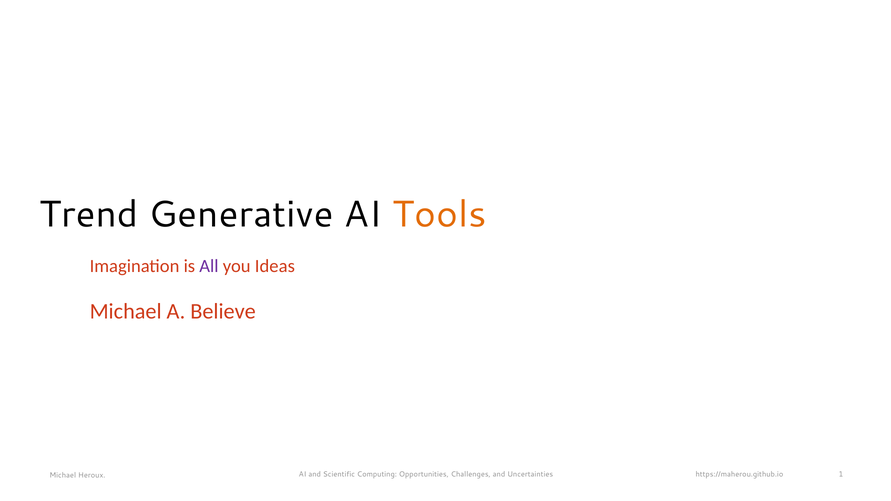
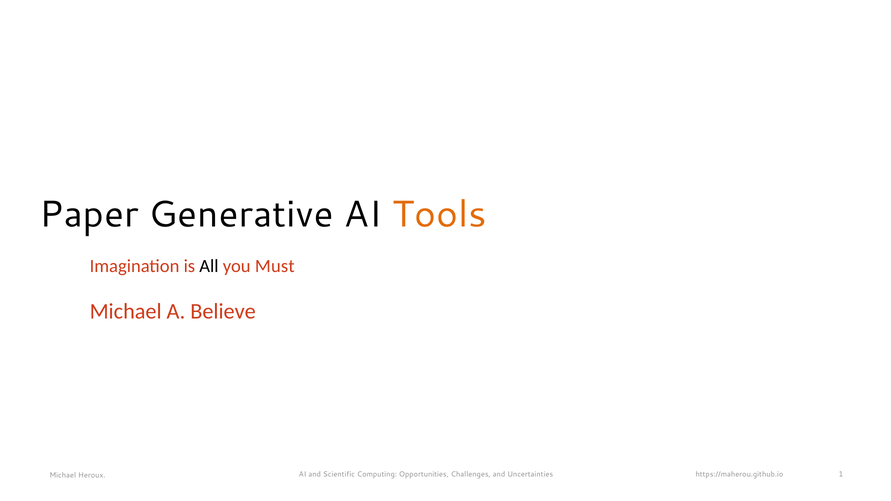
Trend: Trend -> Paper
All colour: purple -> black
Ideas: Ideas -> Must
